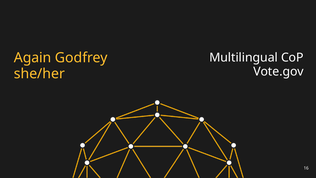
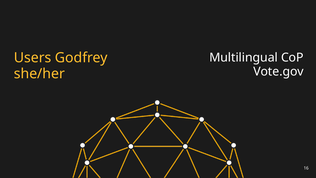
Again: Again -> Users
